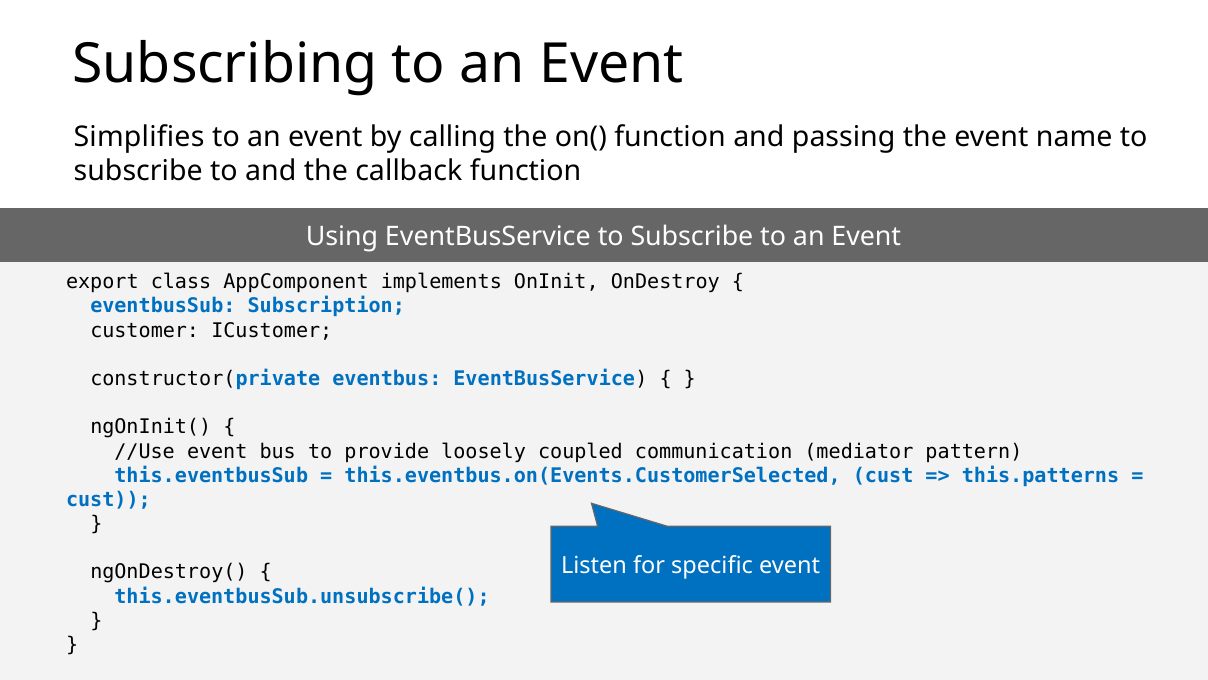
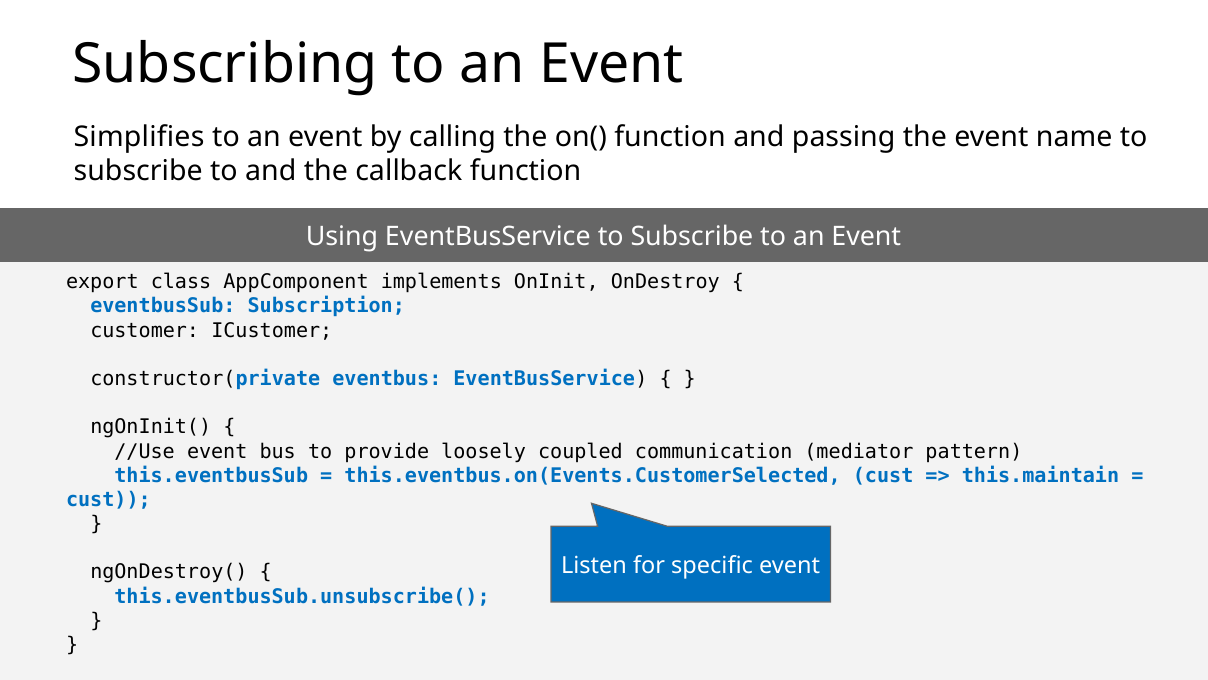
this.patterns: this.patterns -> this.maintain
